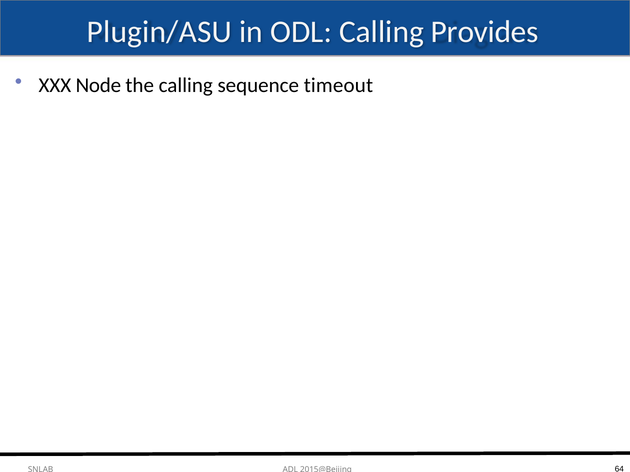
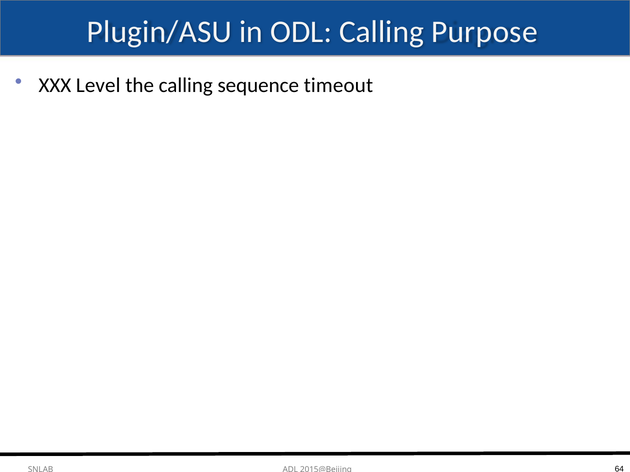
Provides: Provides -> Purpose
Node: Node -> Level
